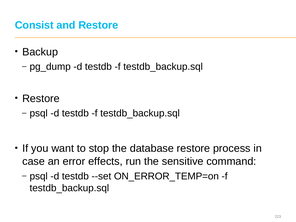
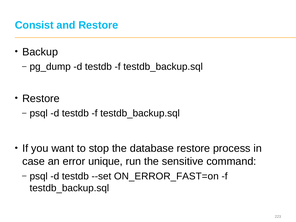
effects: effects -> unique
ON_ERROR_TEMP=on: ON_ERROR_TEMP=on -> ON_ERROR_FAST=on
